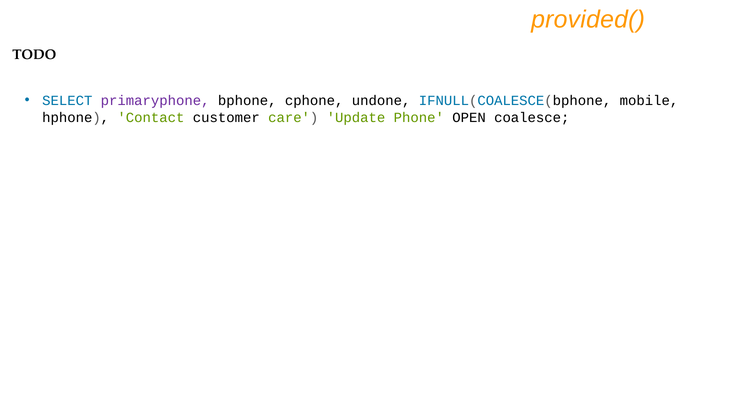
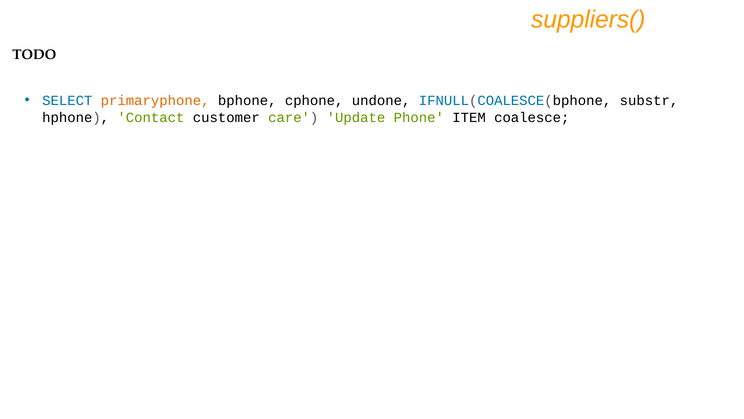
provided(: provided( -> suppliers(
primaryphone colour: purple -> orange
mobile: mobile -> substr
OPEN: OPEN -> ITEM
